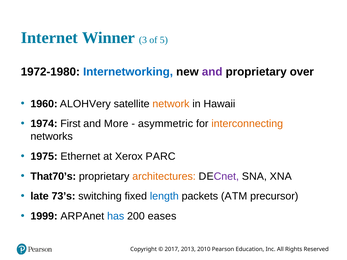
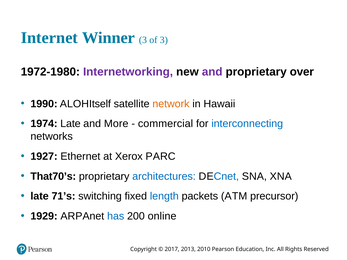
of 5: 5 -> 3
Internetworking colour: blue -> purple
1960: 1960 -> 1990
Very: Very -> Itself
1974 First: First -> Late
asymmetric: asymmetric -> commercial
interconnecting colour: orange -> blue
1975: 1975 -> 1927
architectures colour: orange -> blue
Cnet colour: purple -> blue
73’s: 73’s -> 71’s
1999: 1999 -> 1929
eases: eases -> online
